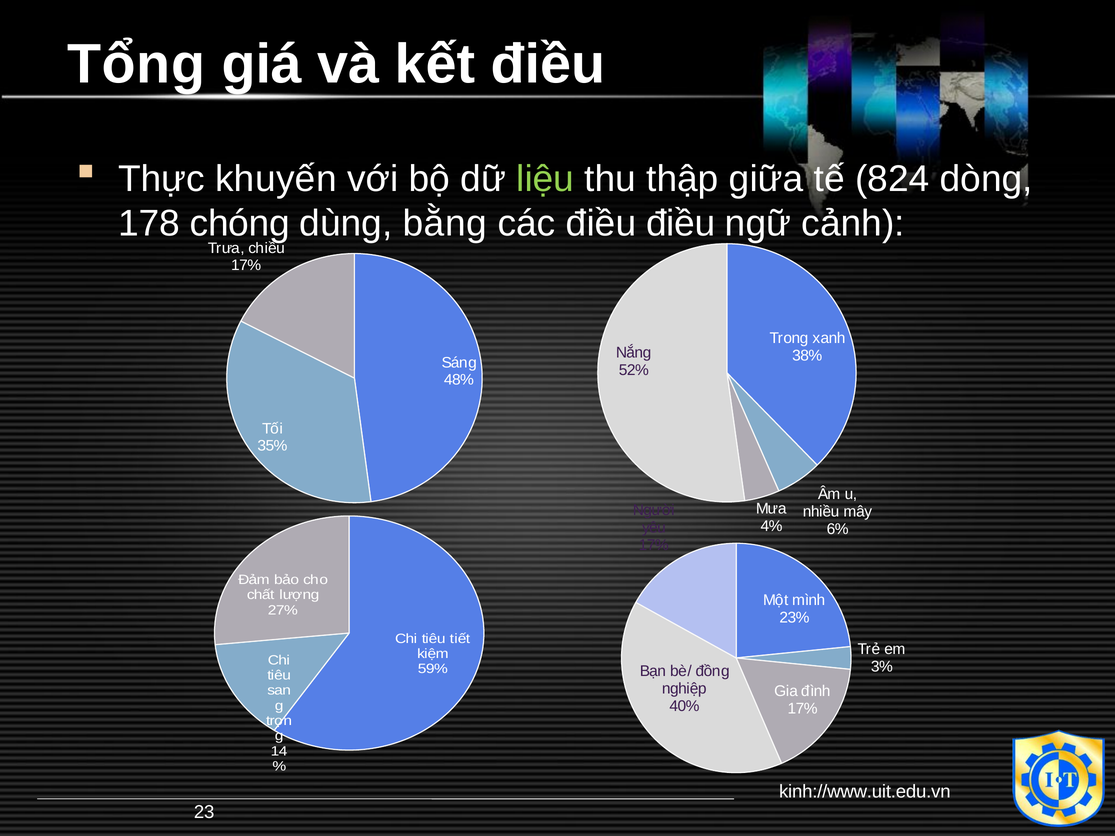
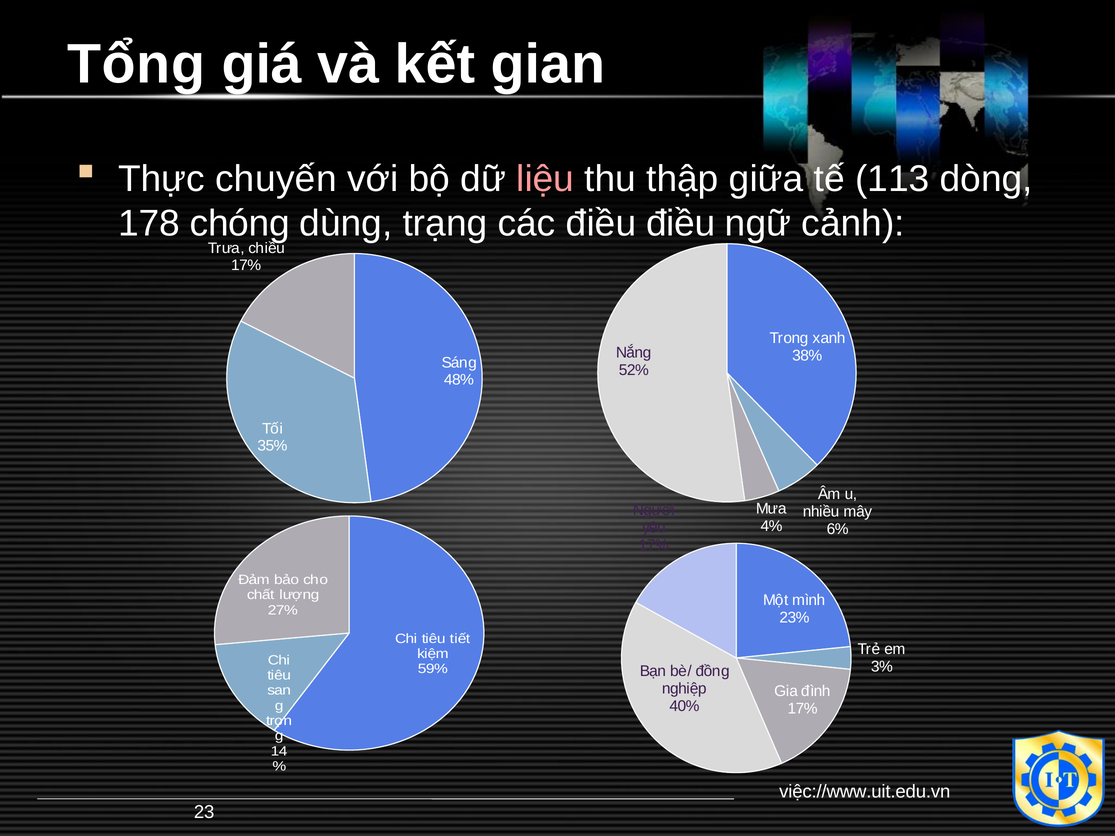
kết điều: điều -> gian
khuyến: khuyến -> chuyến
liệu colour: light green -> pink
824: 824 -> 113
bằng: bằng -> trạng
kinh://www.uit.edu.vn: kinh://www.uit.edu.vn -> việc://www.uit.edu.vn
